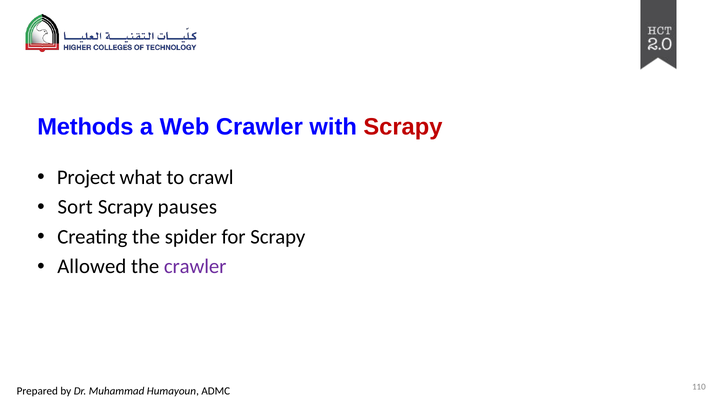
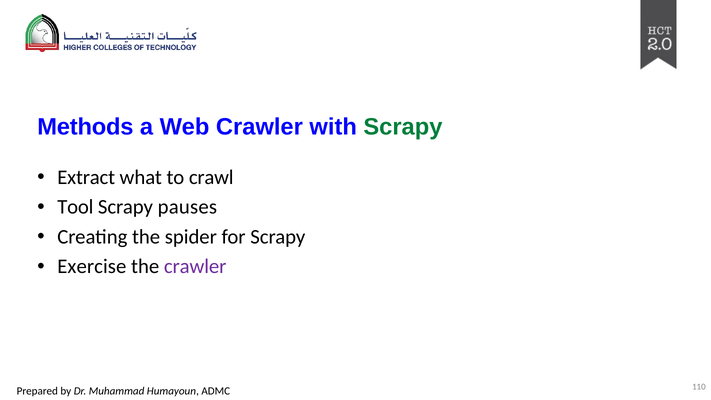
Scrapy at (403, 127) colour: red -> green
Project: Project -> Extract
Sort: Sort -> Tool
Allowed: Allowed -> Exercise
